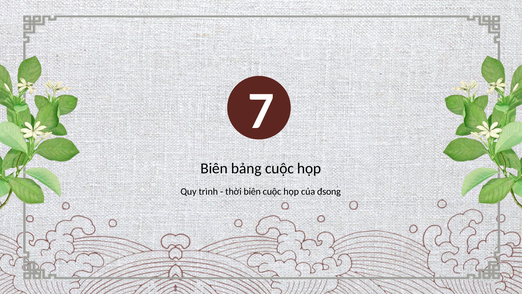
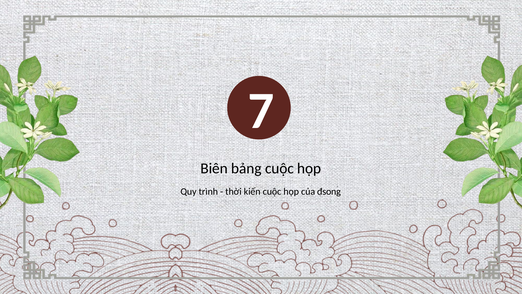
thời biên: biên -> kiến
